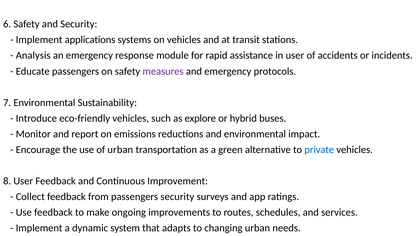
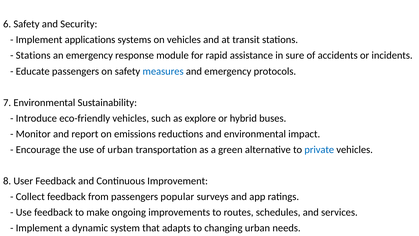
Analysis at (33, 55): Analysis -> Stations
in user: user -> sure
measures colour: purple -> blue
passengers security: security -> popular
